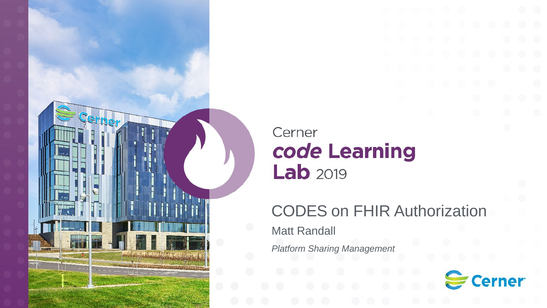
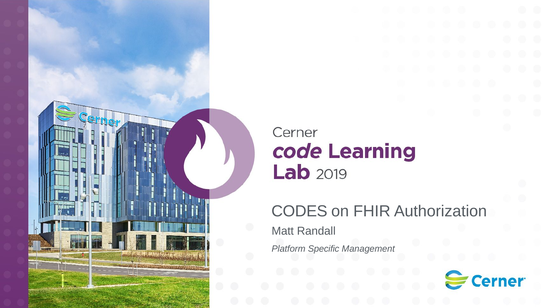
Sharing: Sharing -> Specific
